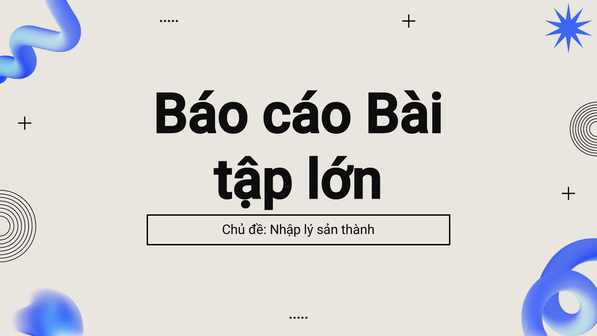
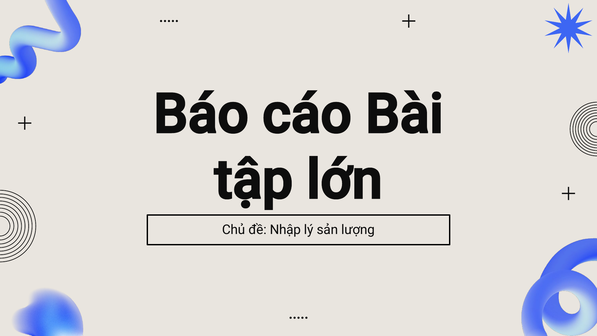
thành: thành -> lượng
